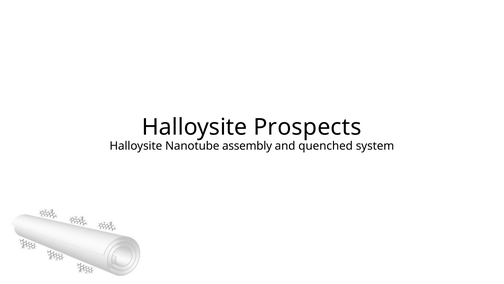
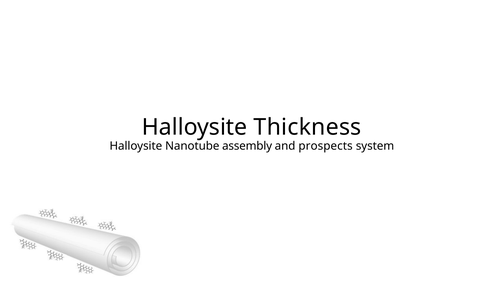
Prospects: Prospects -> Thickness
quenched: quenched -> prospects
